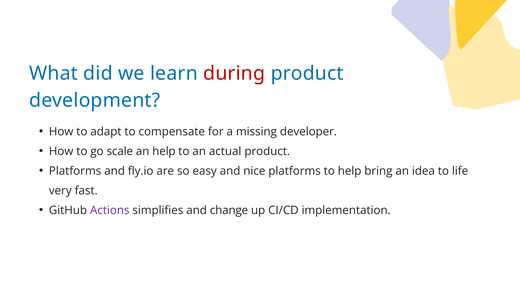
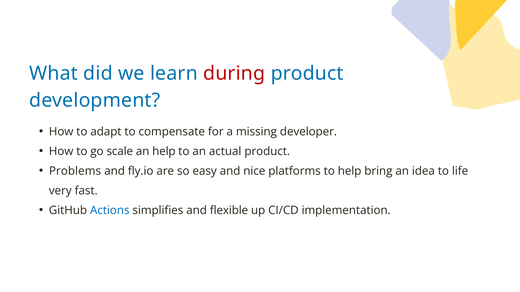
Platforms at (75, 171): Platforms -> Problems
Actions colour: purple -> blue
change: change -> flexible
